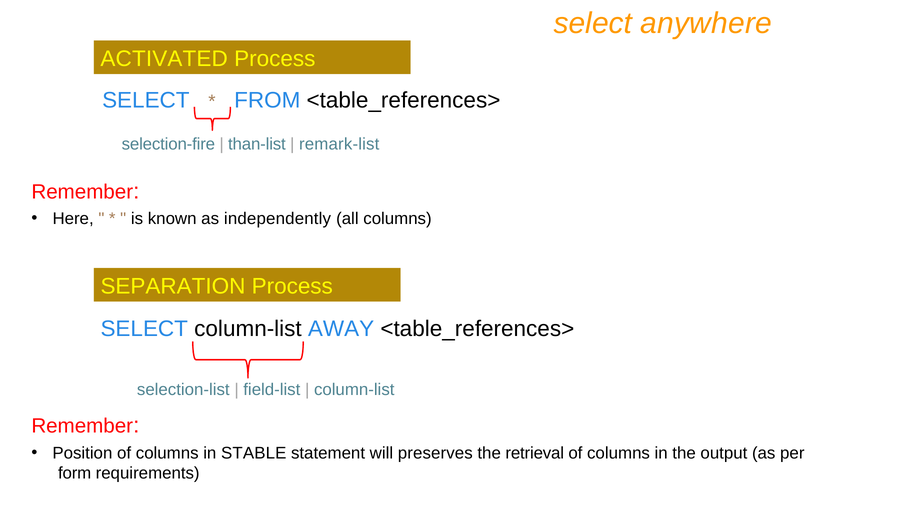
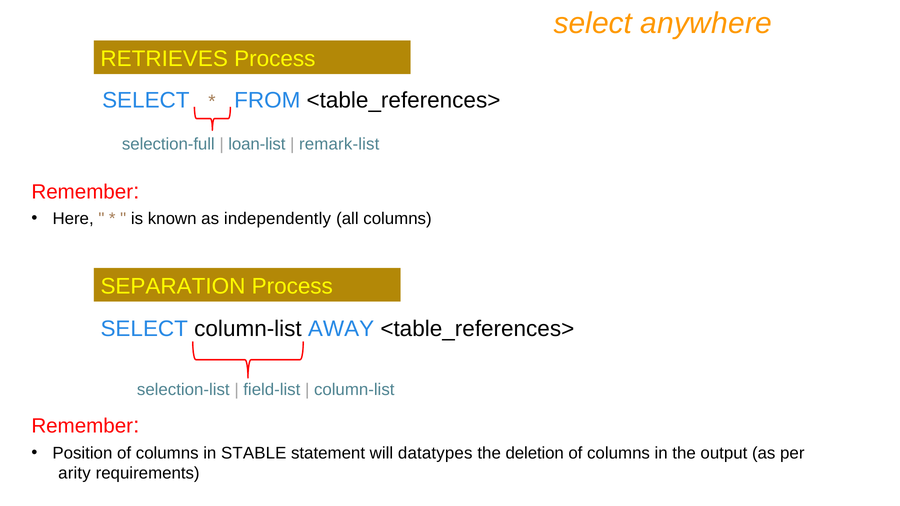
ACTIVATED: ACTIVATED -> RETRIEVES
selection-fire: selection-fire -> selection-full
than-list: than-list -> loan-list
preserves: preserves -> datatypes
retrieval: retrieval -> deletion
form: form -> arity
